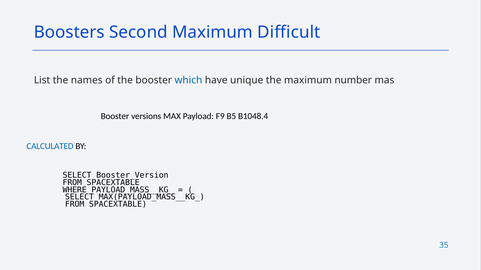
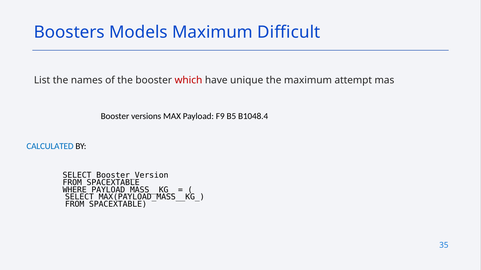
Second: Second -> Models
which colour: blue -> red
number: number -> attempt
